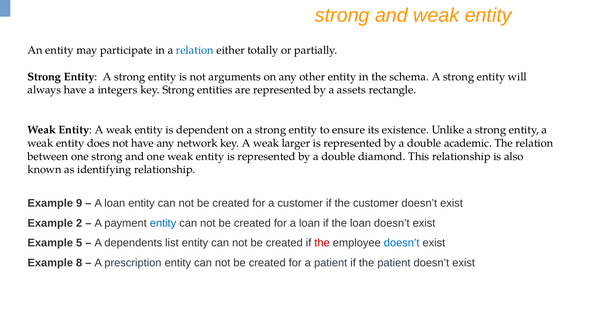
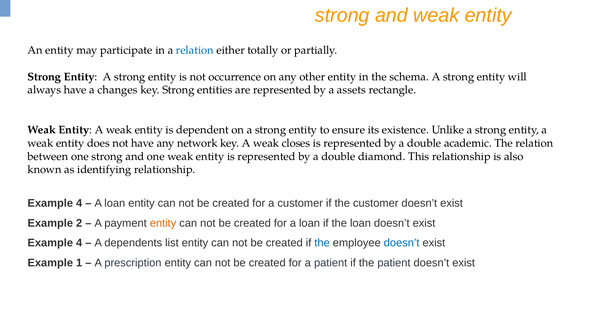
arguments: arguments -> occurrence
integers: integers -> changes
larger: larger -> closes
9 at (79, 203): 9 -> 4
entity at (163, 223) colour: blue -> orange
5 at (79, 243): 5 -> 4
the at (322, 243) colour: red -> blue
8: 8 -> 1
